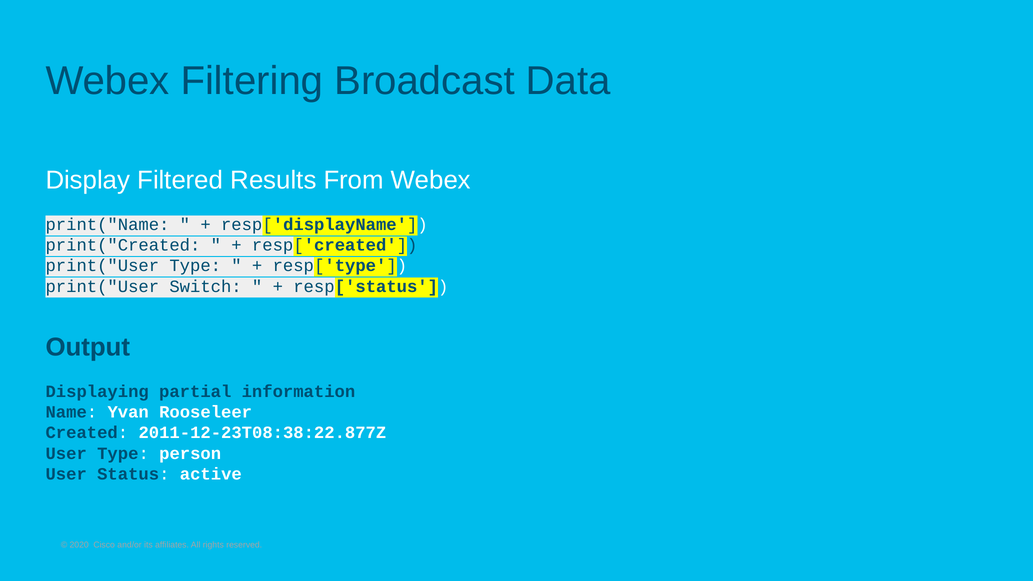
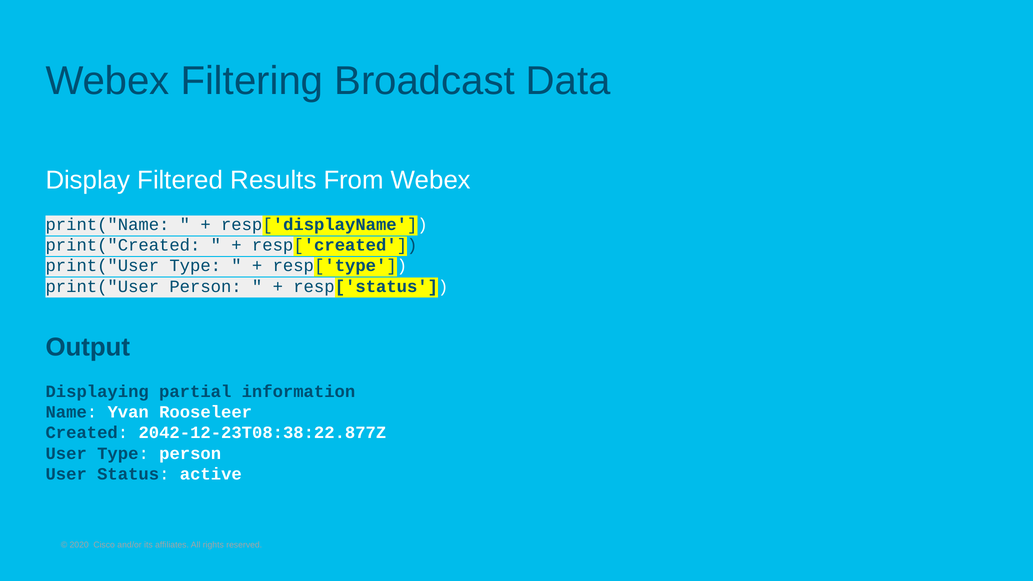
print("User Switch: Switch -> Person
2011-12-23T08:38:22.877Z: 2011-12-23T08:38:22.877Z -> 2042-12-23T08:38:22.877Z
